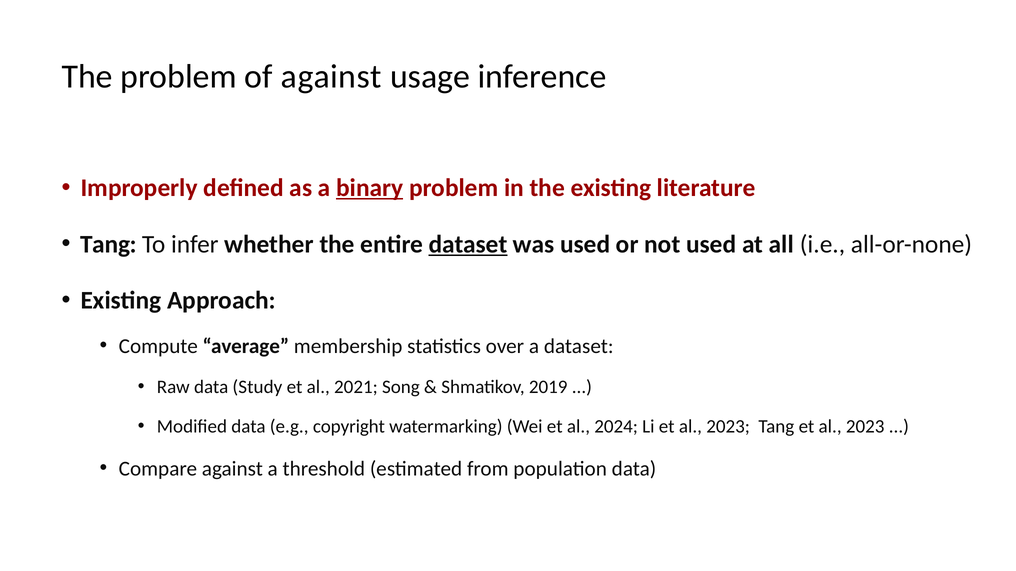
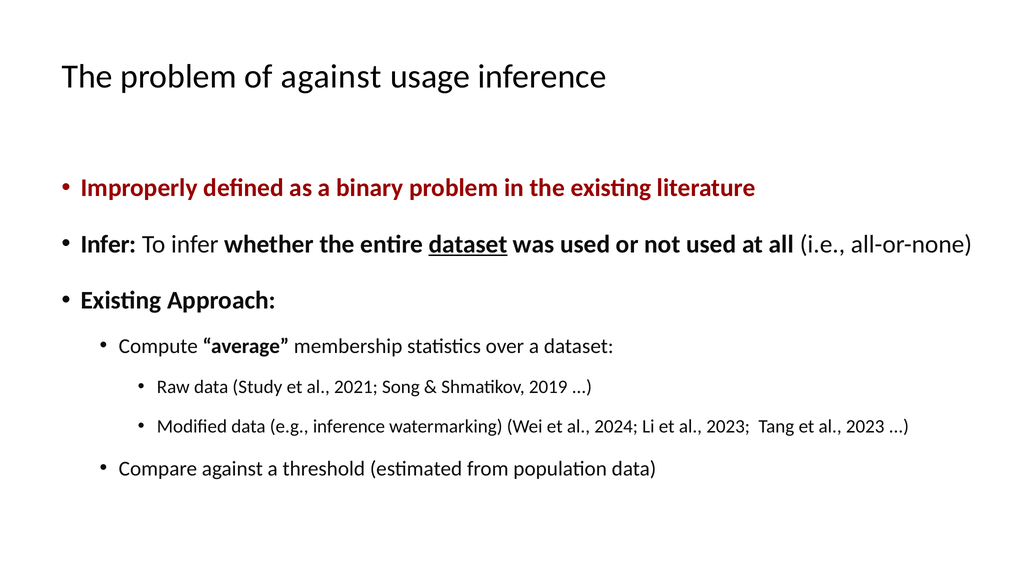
binary underline: present -> none
Tang at (109, 245): Tang -> Infer
e.g copyright: copyright -> inference
